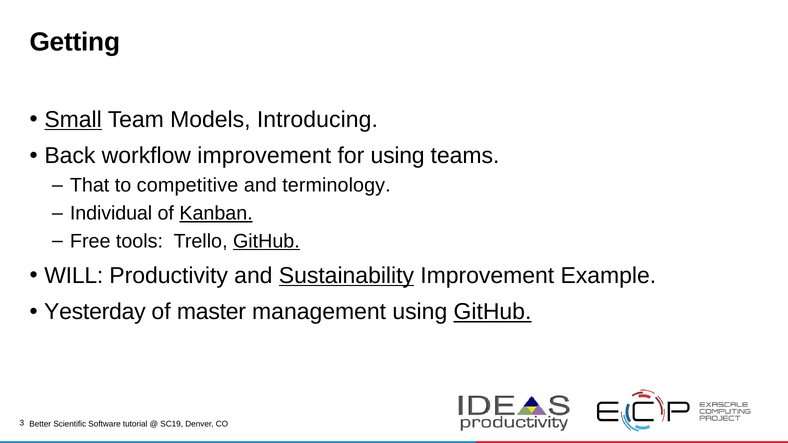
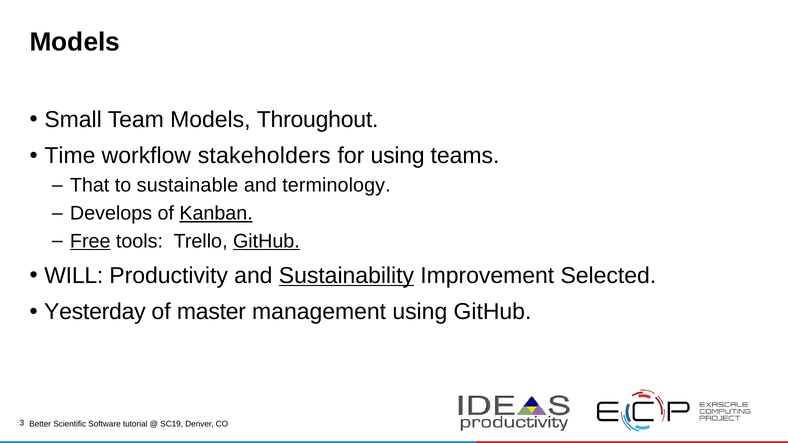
Getting at (75, 42): Getting -> Models
Small underline: present -> none
Introducing: Introducing -> Throughout
Back: Back -> Time
workflow improvement: improvement -> stakeholders
competitive: competitive -> sustainable
Individual: Individual -> Develops
Free underline: none -> present
Example: Example -> Selected
GitHub at (492, 312) underline: present -> none
